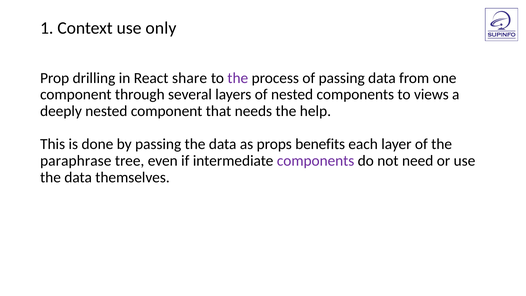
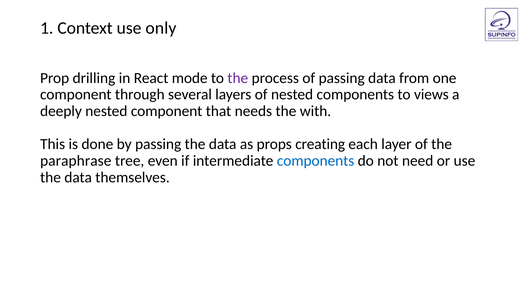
share: share -> mode
help: help -> with
benefits: benefits -> creating
components at (316, 161) colour: purple -> blue
